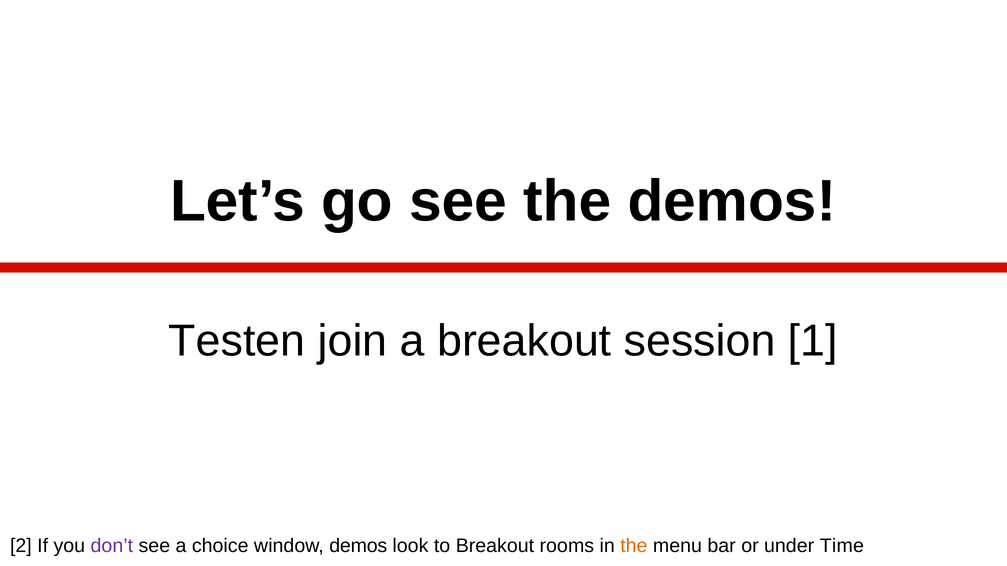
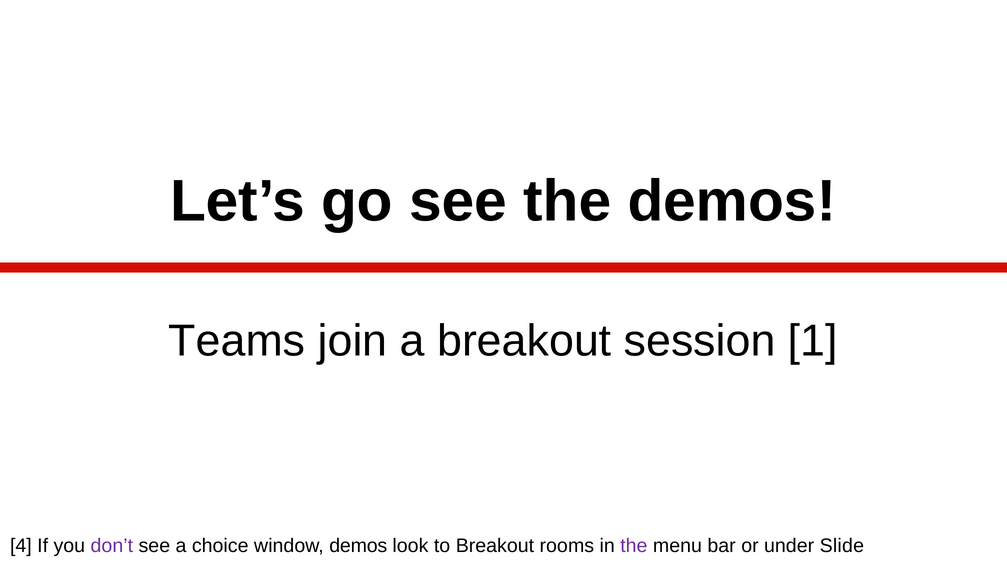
Testen: Testen -> Teams
2: 2 -> 4
the at (634, 546) colour: orange -> purple
Time: Time -> Slide
